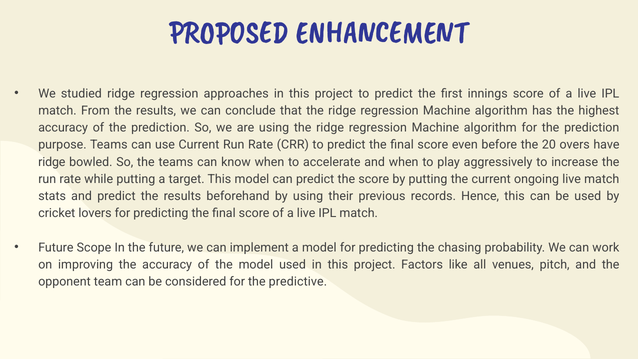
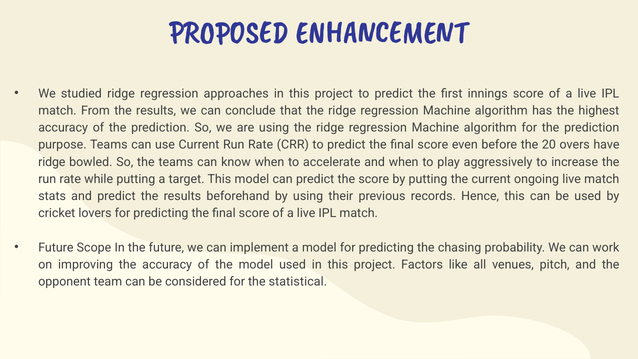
predictive: predictive -> statistical
